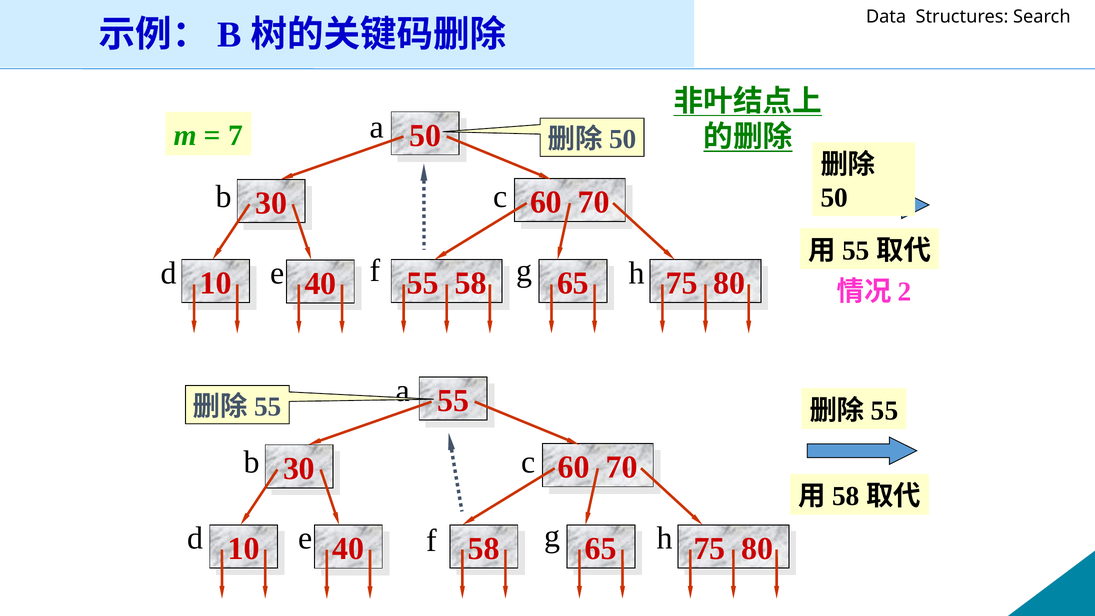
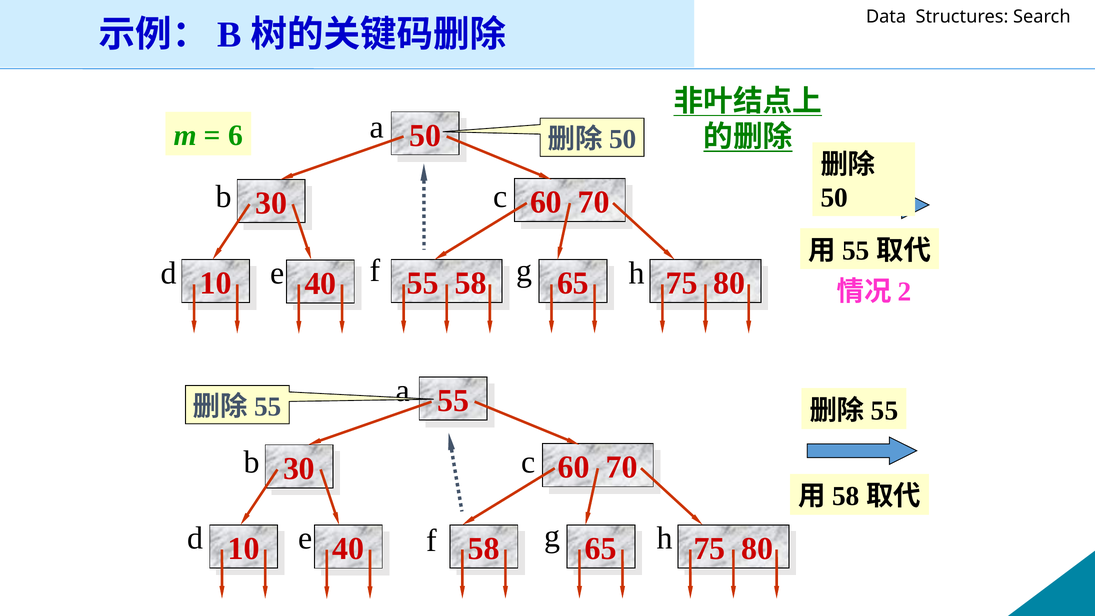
7: 7 -> 6
